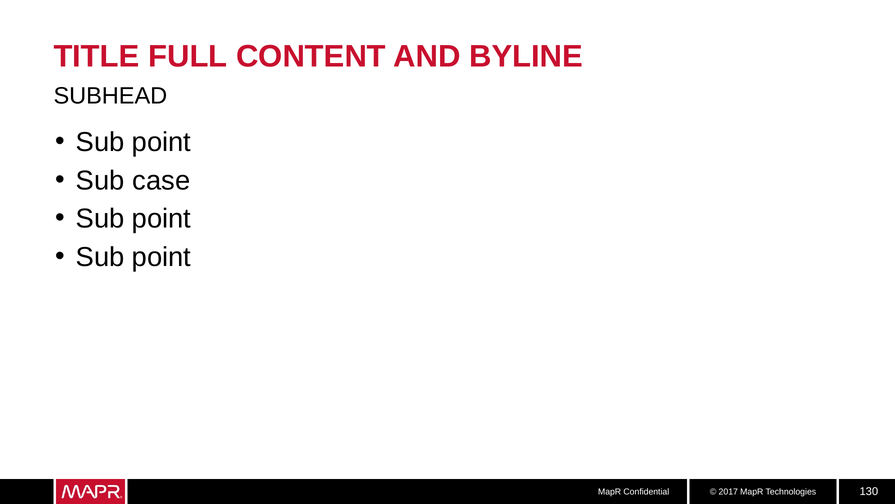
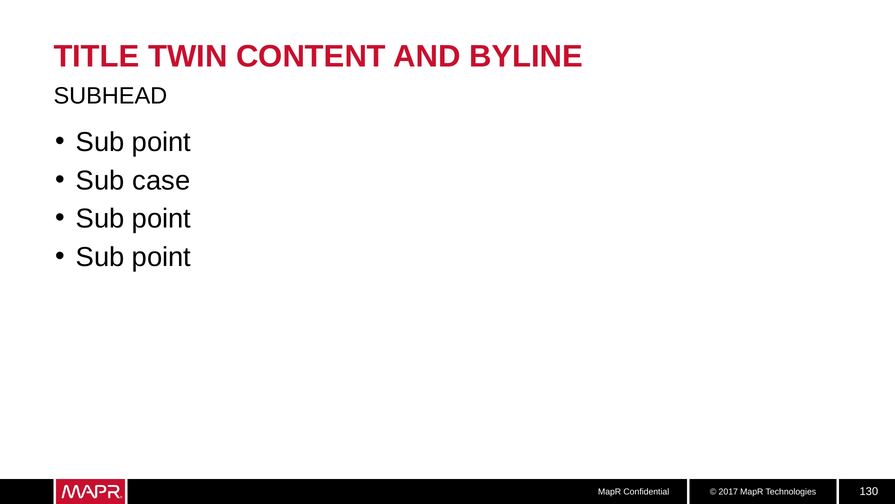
FULL: FULL -> TWIN
